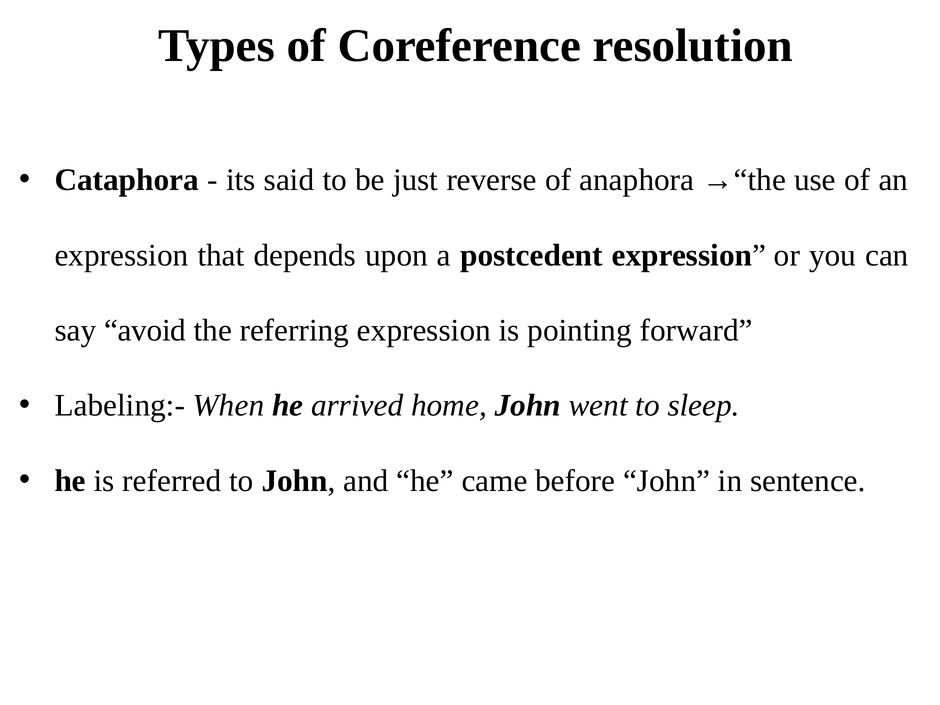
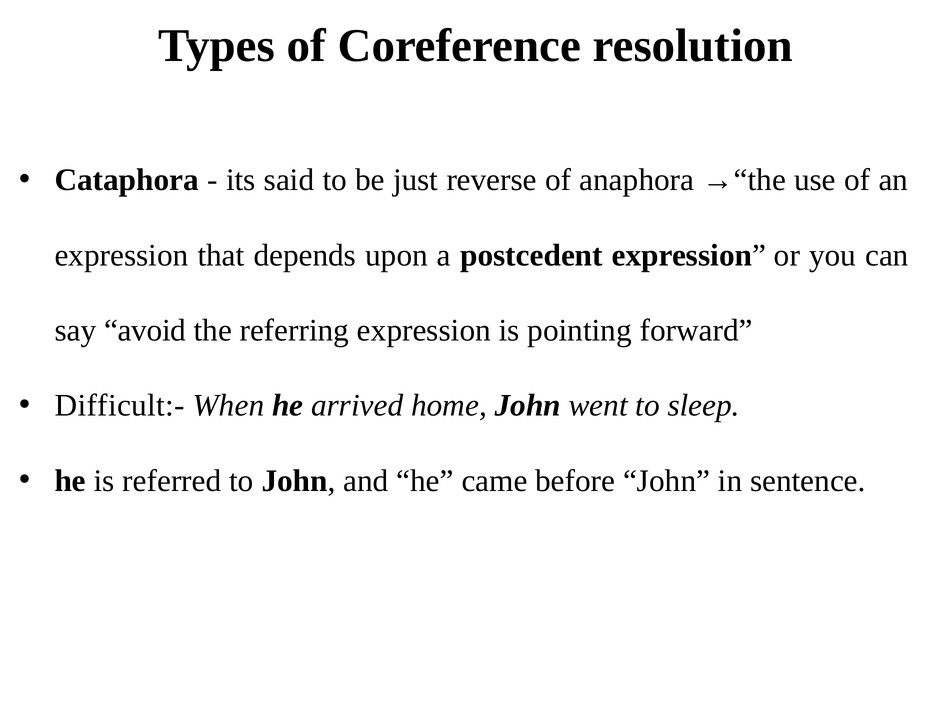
Labeling:-: Labeling:- -> Difficult:-
